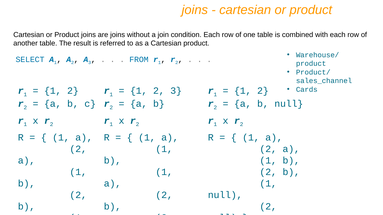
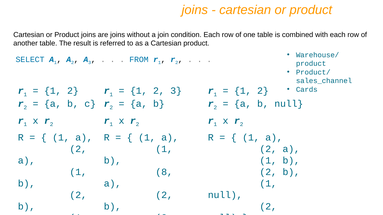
1 at (164, 172): 1 -> 8
